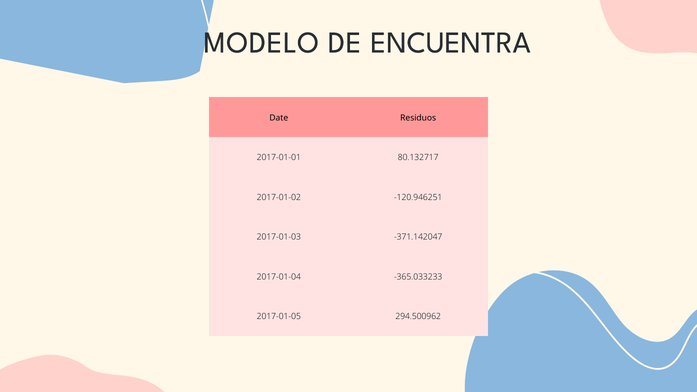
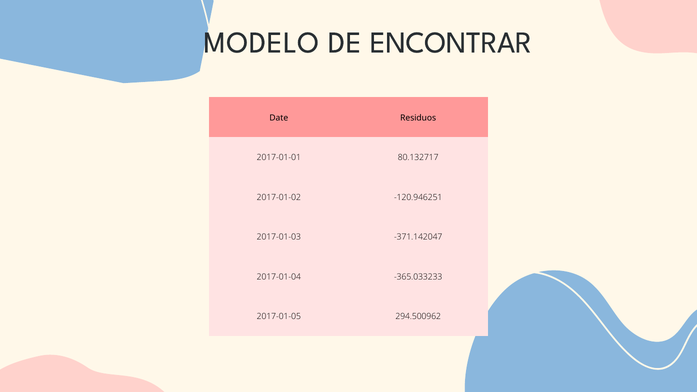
ENCUENTRA: ENCUENTRA -> ENCONTRAR
